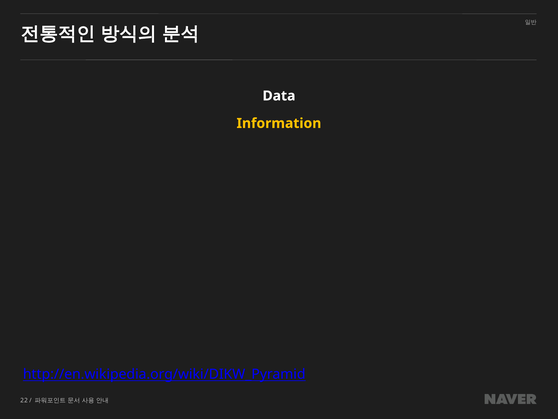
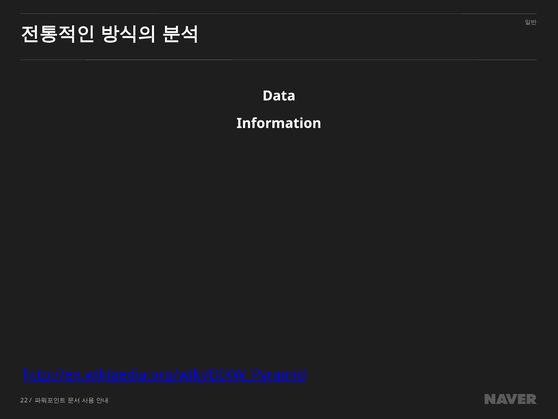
Information colour: yellow -> white
